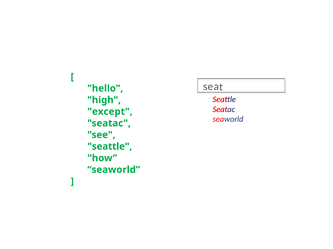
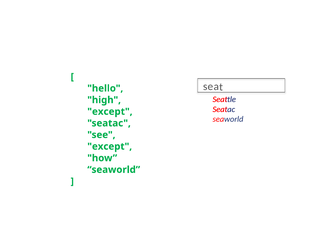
seattle at (110, 147): seattle -> except
